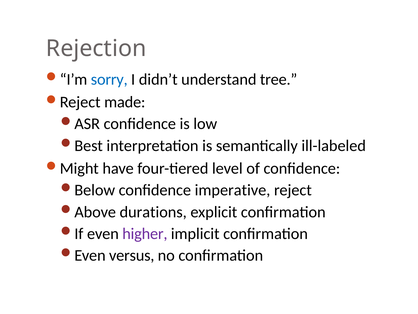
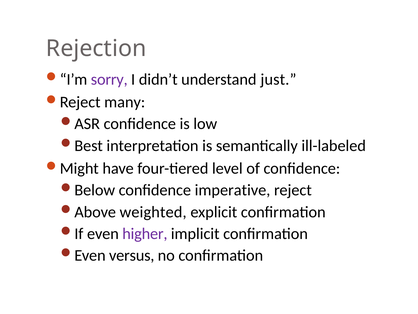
sorry colour: blue -> purple
tree: tree -> just
made: made -> many
durations: durations -> weighted
